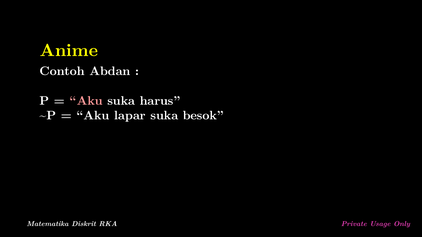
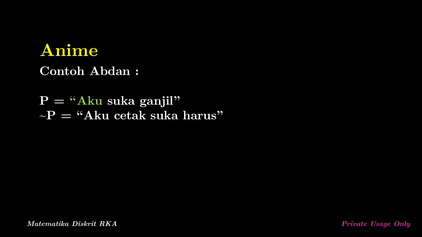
Aku at (86, 101) colour: pink -> light green
harus: harus -> ganjil
lapar: lapar -> cetak
besok: besok -> harus
